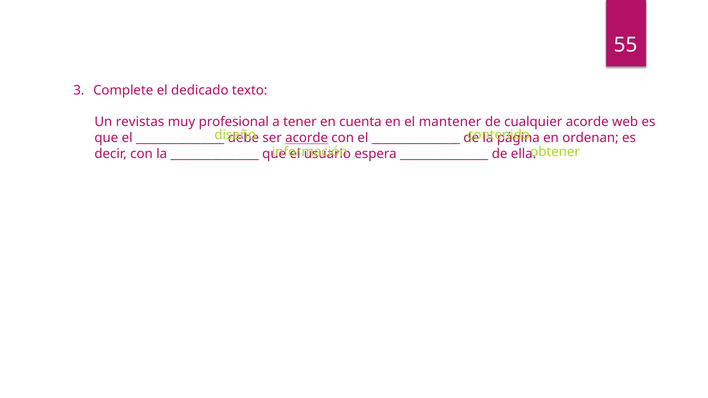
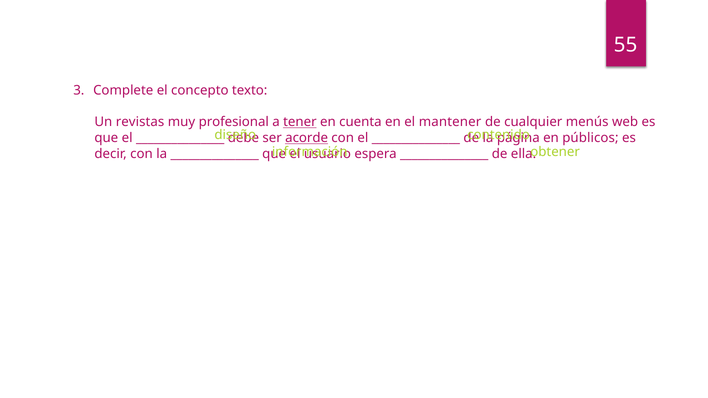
dedicado: dedicado -> concepto
tener underline: none -> present
cualquier acorde: acorde -> menús
ordenan: ordenan -> públicos
